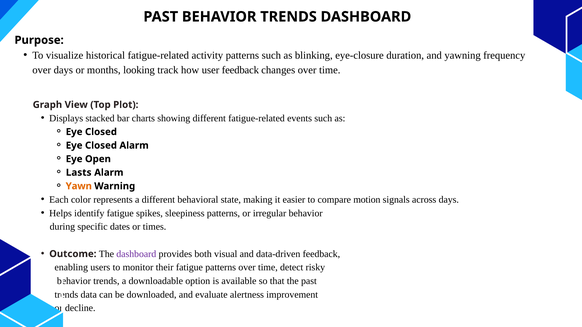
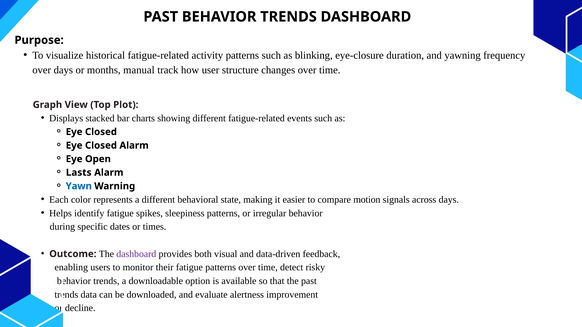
looking: looking -> manual
user feedback: feedback -> structure
Yawn colour: orange -> blue
